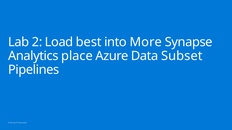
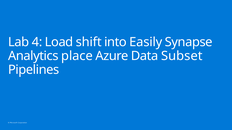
2: 2 -> 4
best: best -> shift
More: More -> Easily
